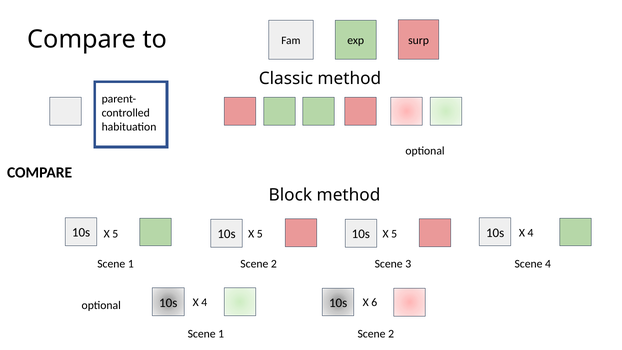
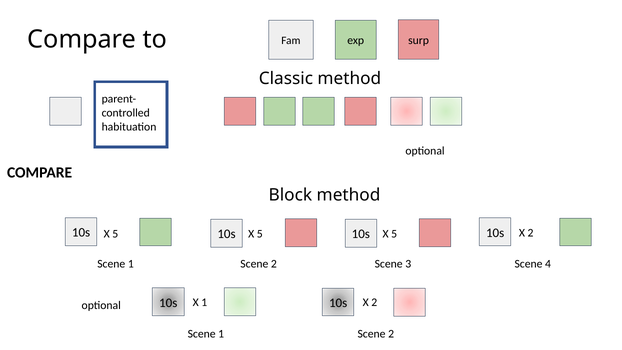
4 at (531, 233): 4 -> 2
4 at (204, 302): 4 -> 1
6 at (374, 303): 6 -> 2
